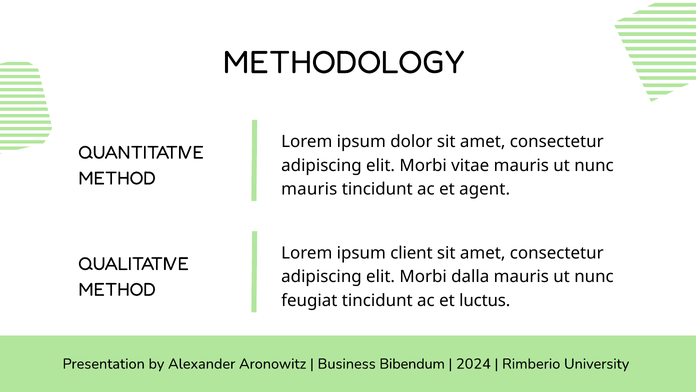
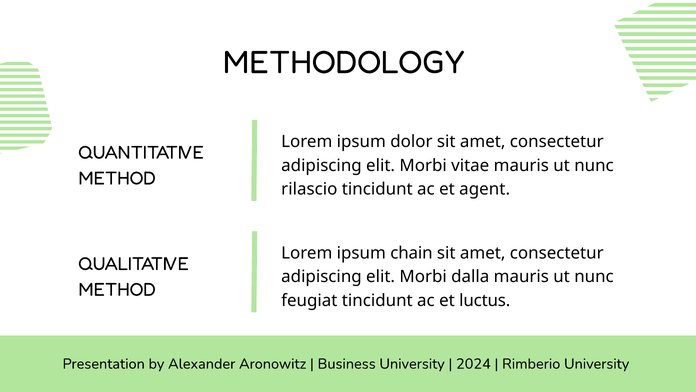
mauris at (309, 189): mauris -> rilascio
client: client -> chain
Business Bibendum: Bibendum -> University
